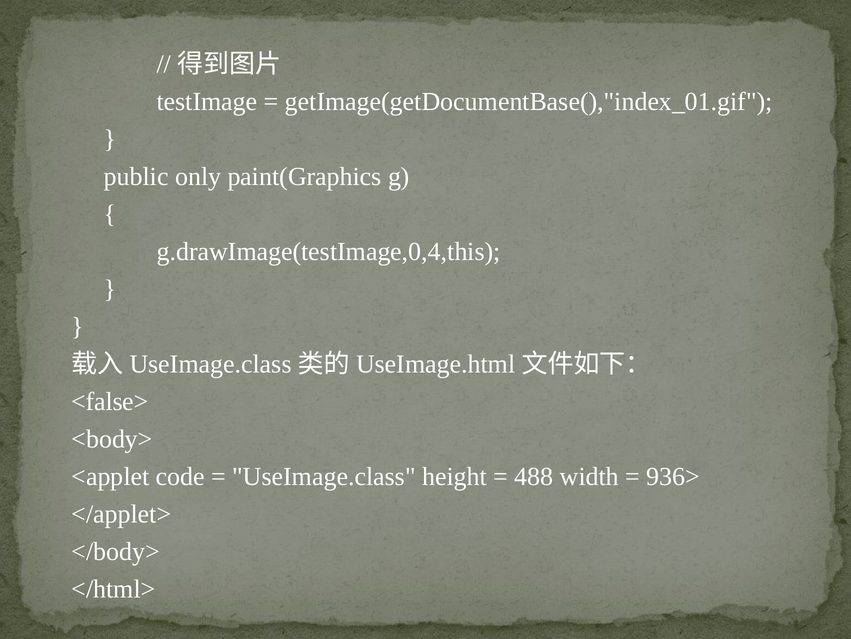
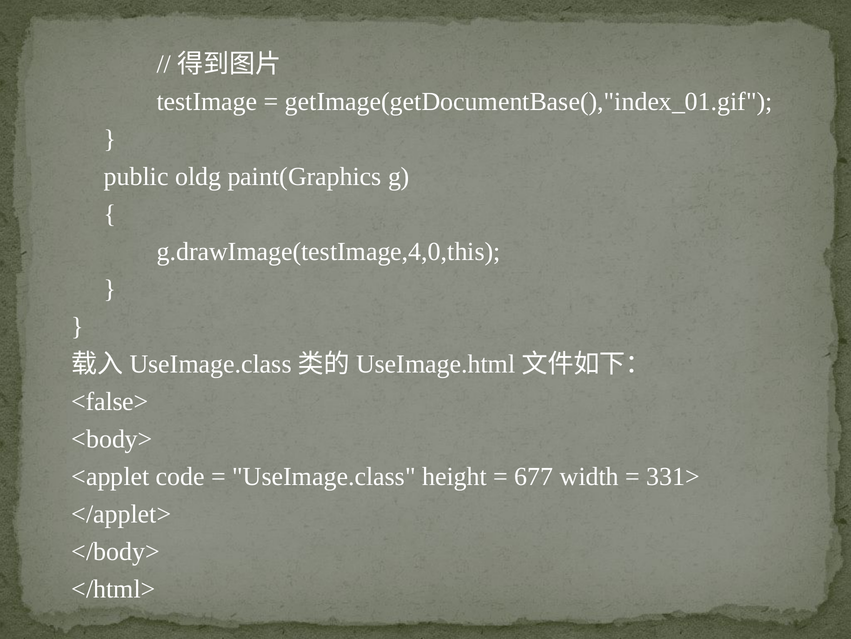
only: only -> oldg
g.drawImage(testImage,0,4,this: g.drawImage(testImage,0,4,this -> g.drawImage(testImage,4,0,this
488: 488 -> 677
936>: 936> -> 331>
